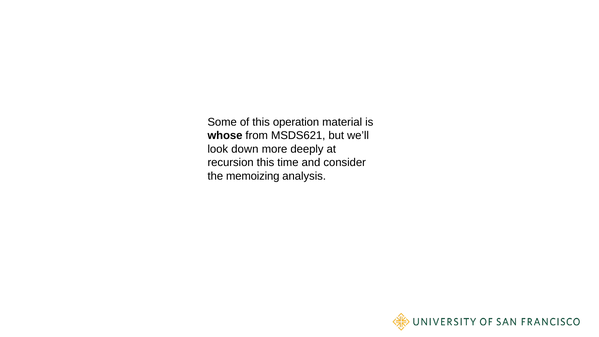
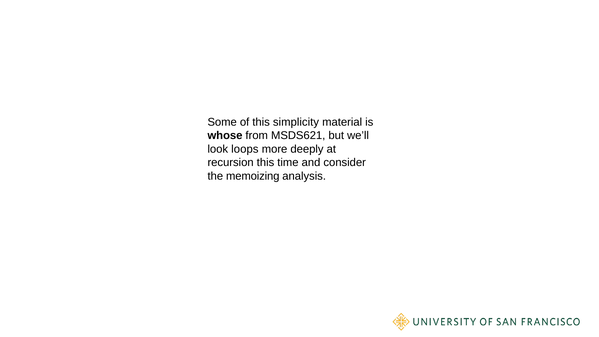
operation: operation -> simplicity
down: down -> loops
